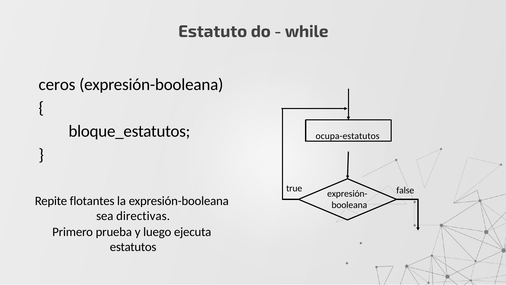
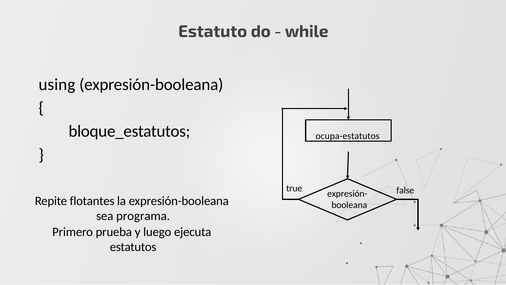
ceros: ceros -> using
directivas: directivas -> programa
